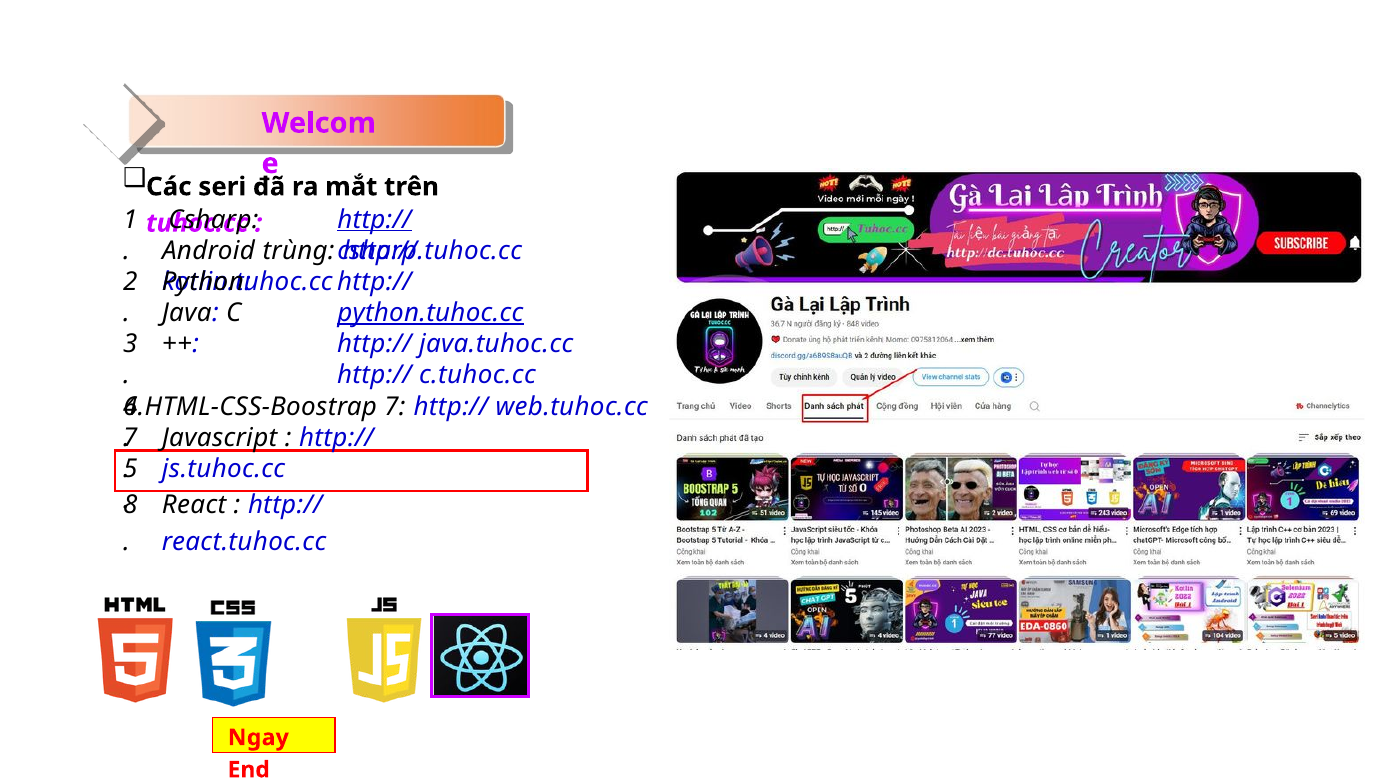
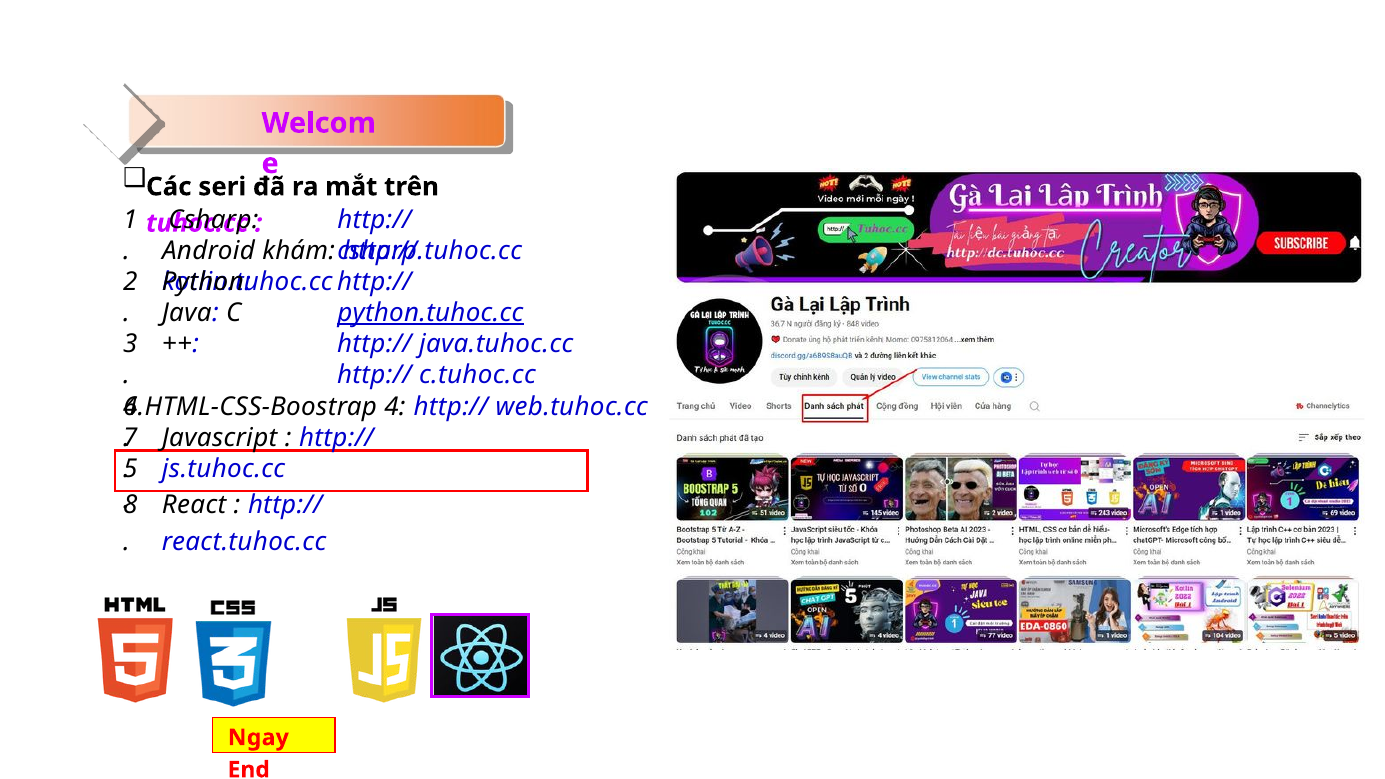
http:// at (374, 220) underline: present -> none
trùng: trùng -> khám
7 at (395, 406): 7 -> 4
